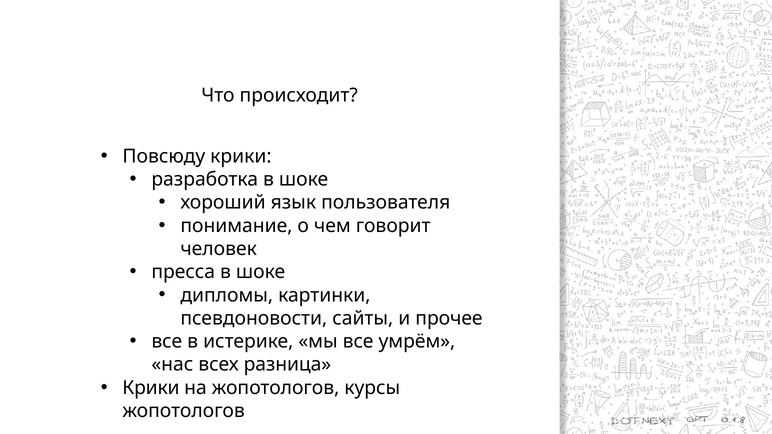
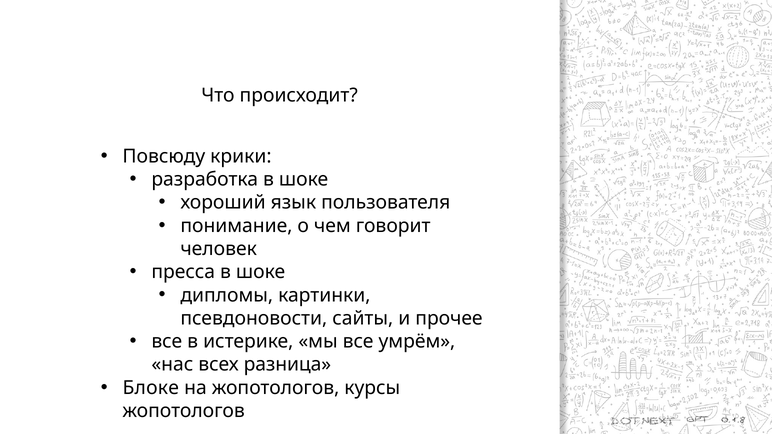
Крики at (151, 388): Крики -> Блоке
